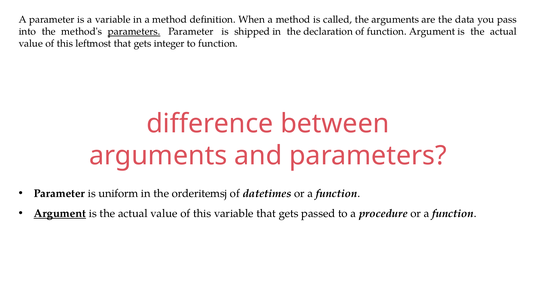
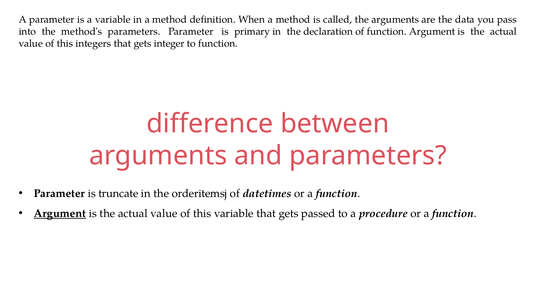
parameters at (134, 32) underline: present -> none
shipped: shipped -> primary
leftmost: leftmost -> integers
uniform: uniform -> truncate
